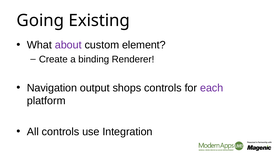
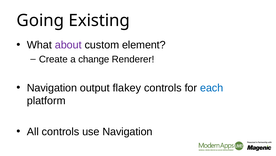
binding: binding -> change
shops: shops -> flakey
each colour: purple -> blue
use Integration: Integration -> Navigation
